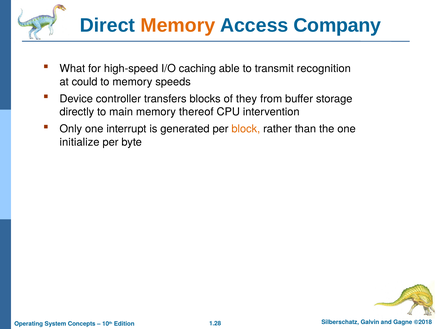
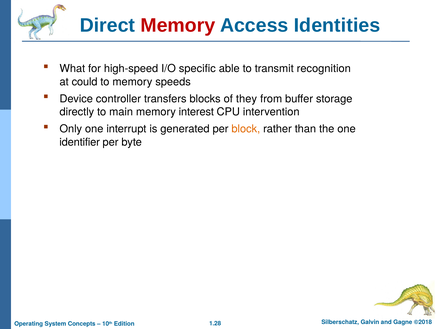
Memory at (178, 25) colour: orange -> red
Company: Company -> Identities
caching: caching -> specific
thereof: thereof -> interest
initialize: initialize -> identifier
